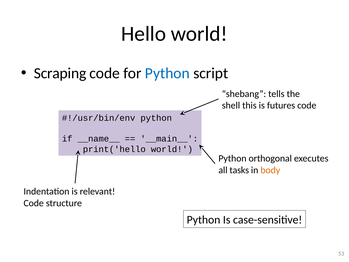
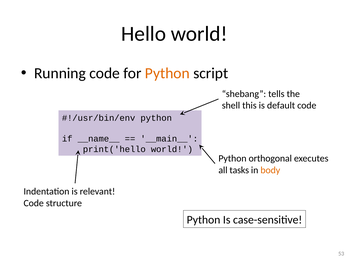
Scraping: Scraping -> Running
Python at (167, 73) colour: blue -> orange
futures: futures -> default
